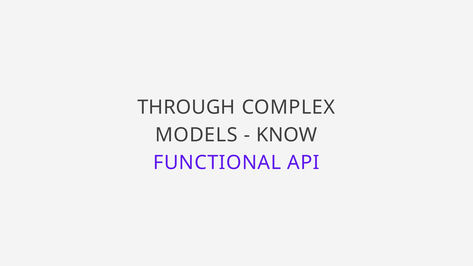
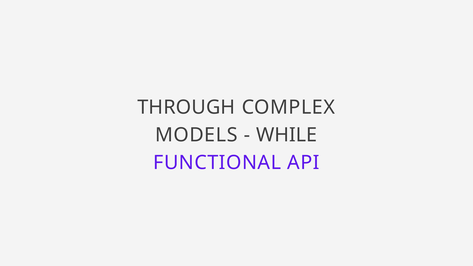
KNOW: KNOW -> WHILE
